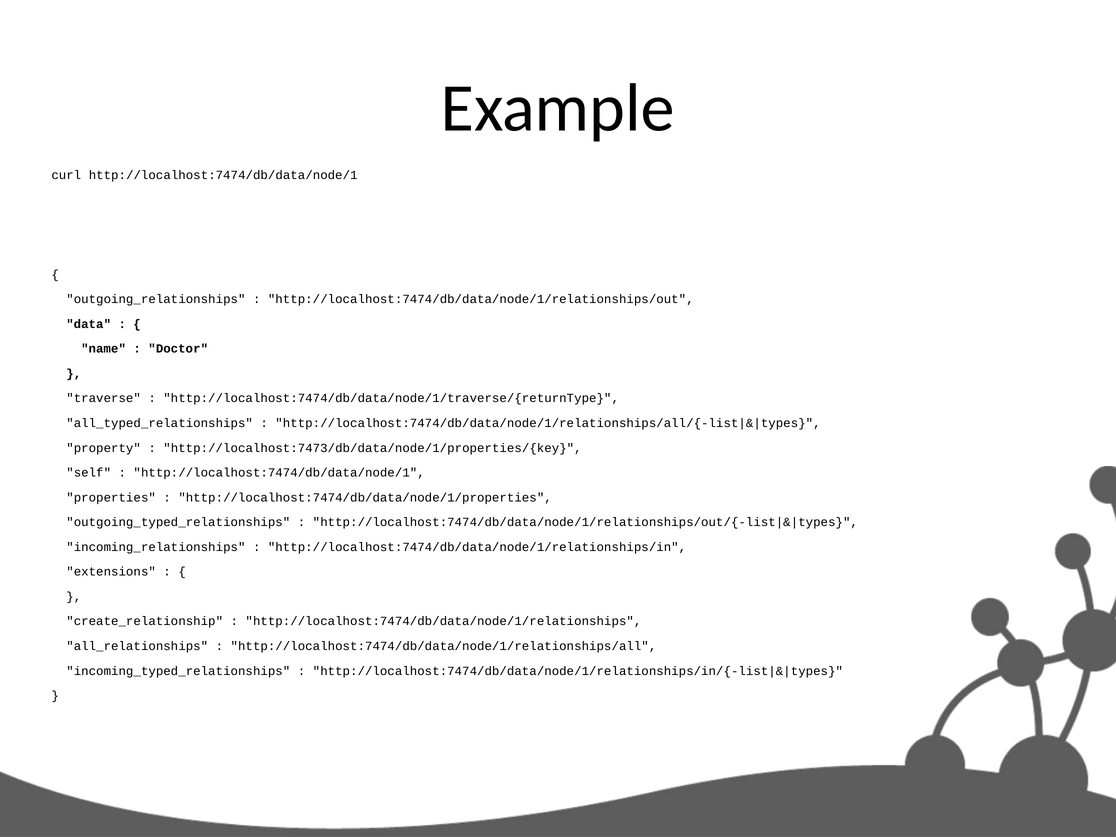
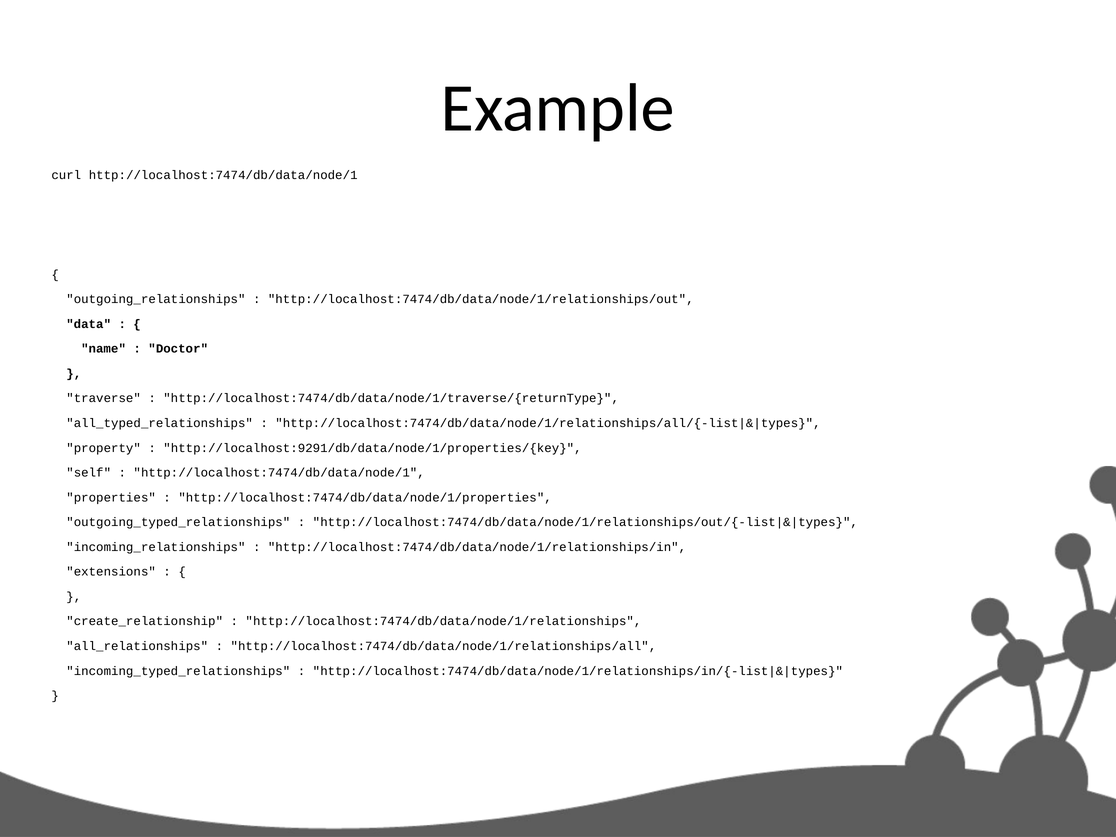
http://localhost:7473/db/data/node/1/properties/{key: http://localhost:7473/db/data/node/1/properties/{key -> http://localhost:9291/db/data/node/1/properties/{key
